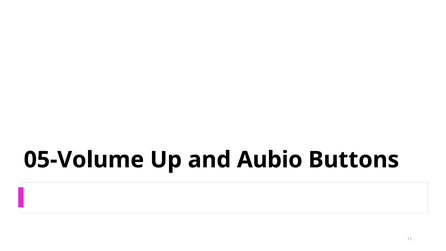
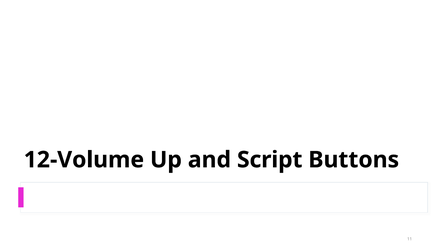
05-Volume: 05-Volume -> 12-Volume
Aubio: Aubio -> Script
